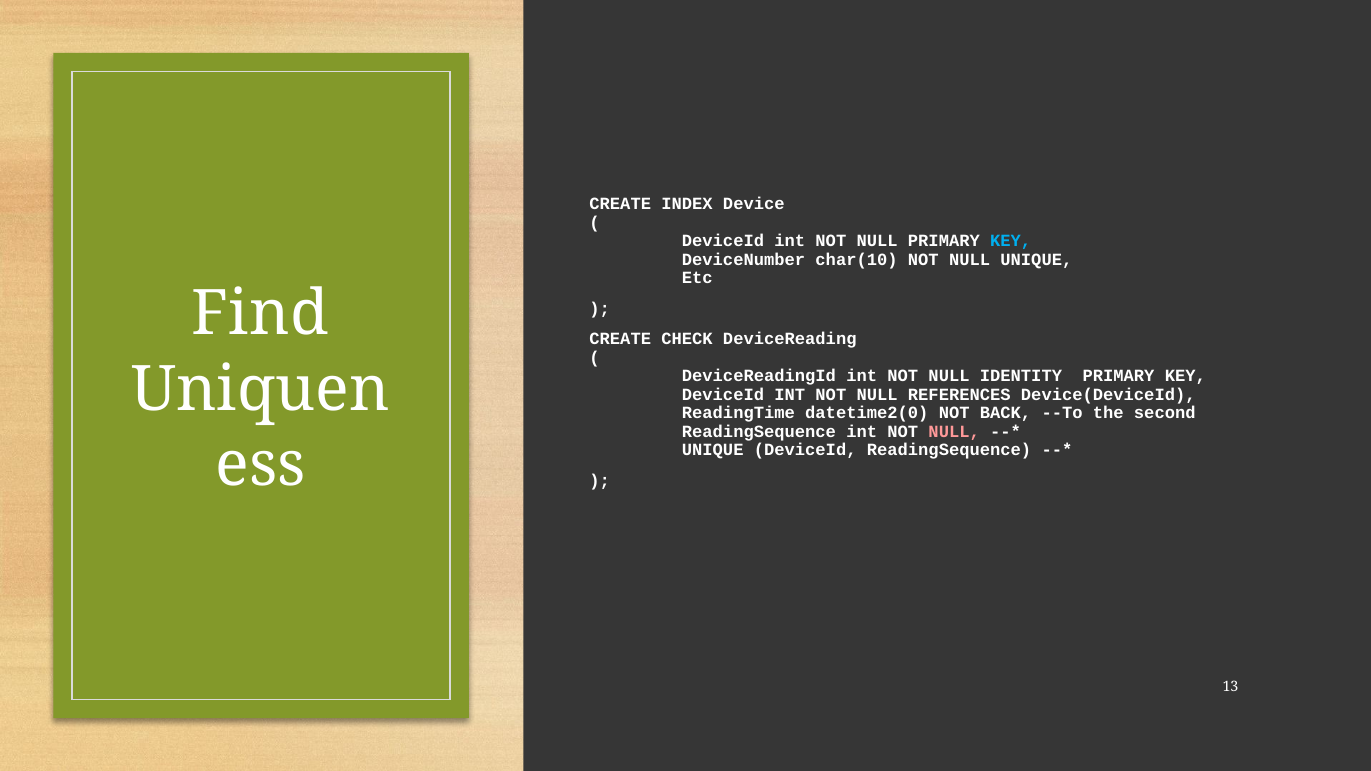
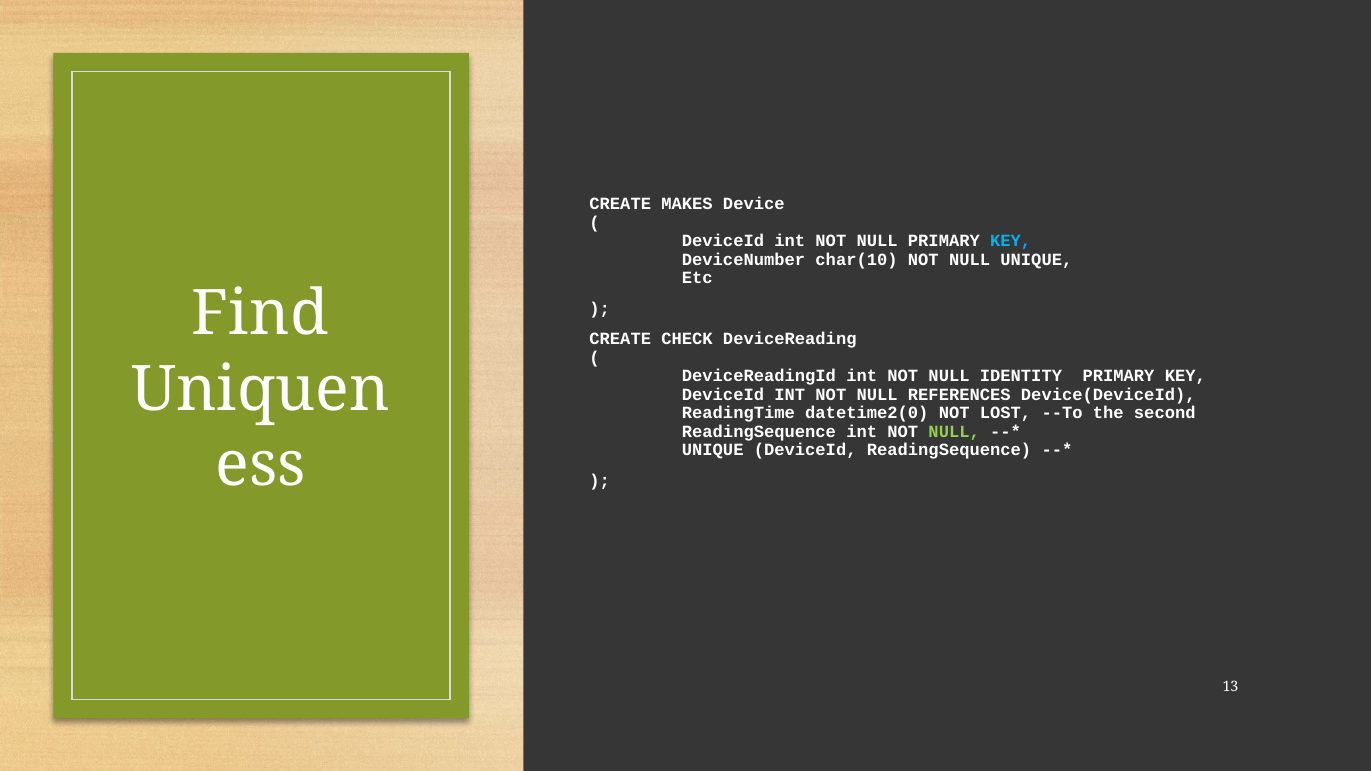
INDEX: INDEX -> MAKES
BACK: BACK -> LOST
NULL at (954, 432) colour: pink -> light green
